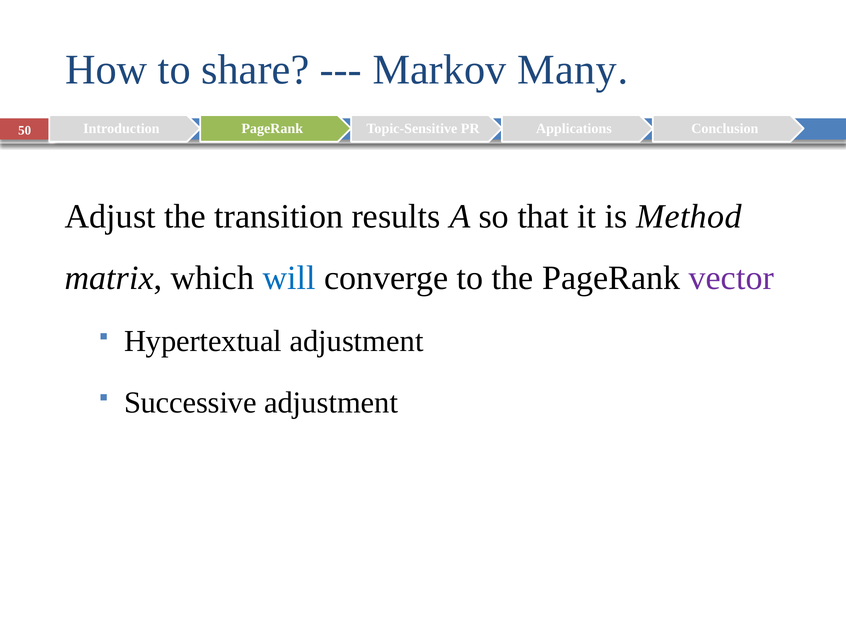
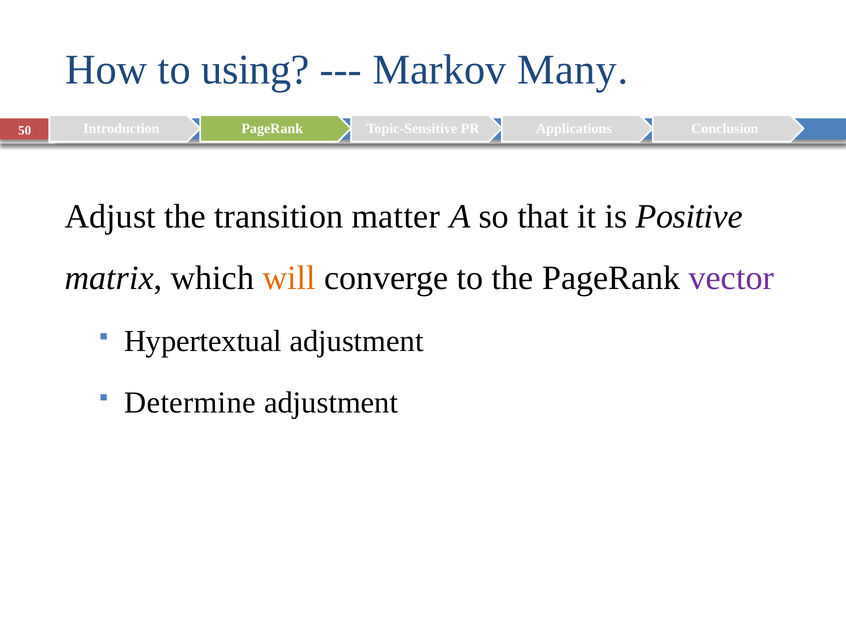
share: share -> using
results: results -> matter
Method: Method -> Positive
will colour: blue -> orange
Successive: Successive -> Determine
